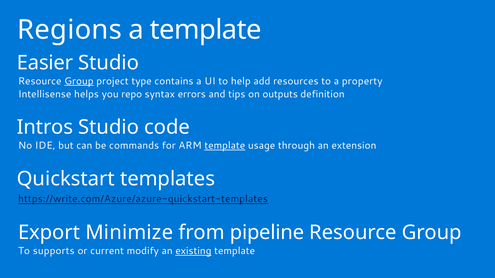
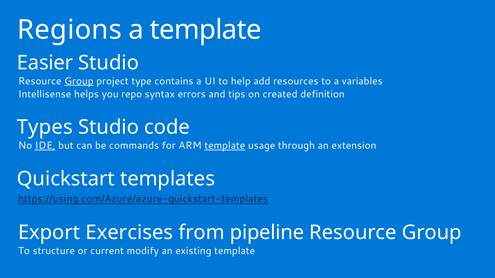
property: property -> variables
outputs: outputs -> created
Intros: Intros -> Types
IDE underline: none -> present
https://write.com/Azure/azure-quickstart-templates: https://write.com/Azure/azure-quickstart-templates -> https://using.com/Azure/azure-quickstart-templates
Minimize: Minimize -> Exercises
supports: supports -> structure
existing underline: present -> none
